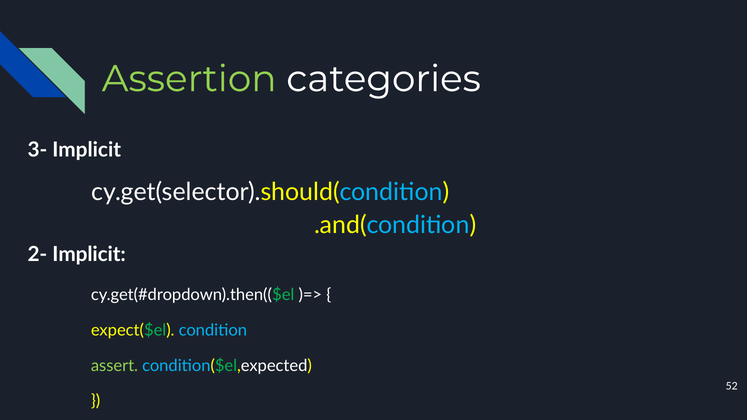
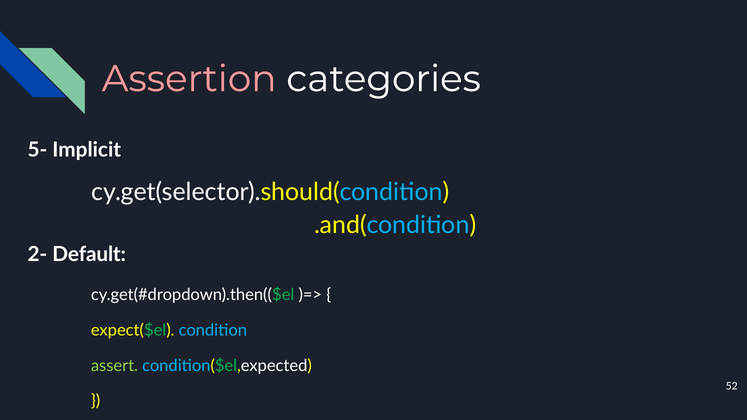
Assertion colour: light green -> pink
3-: 3- -> 5-
2- Implicit: Implicit -> Default
